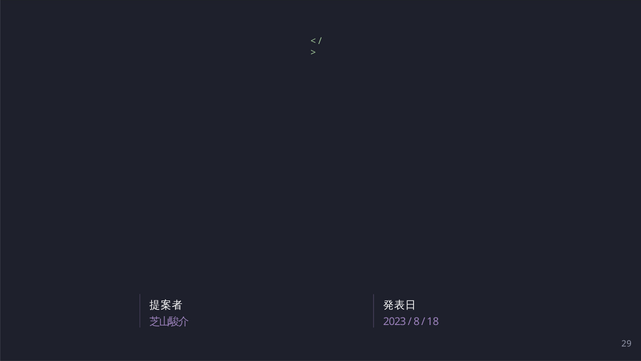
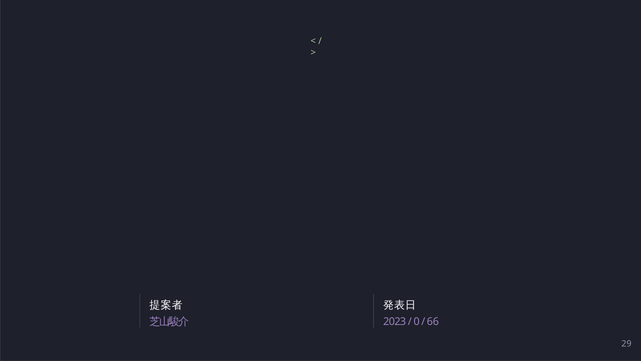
8: 8 -> 0
18: 18 -> 66
